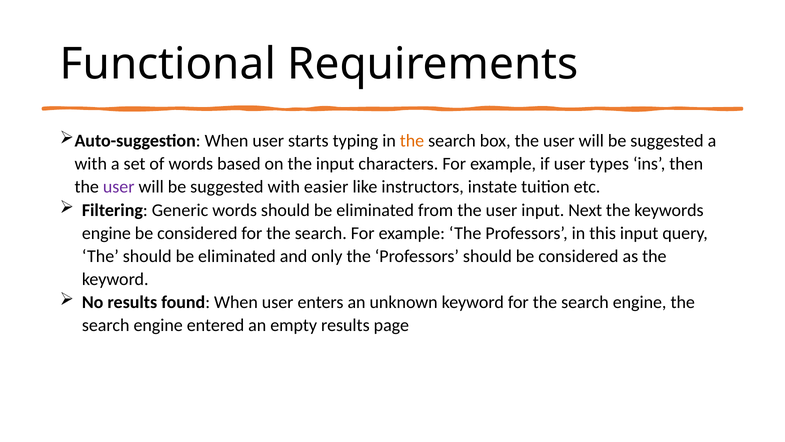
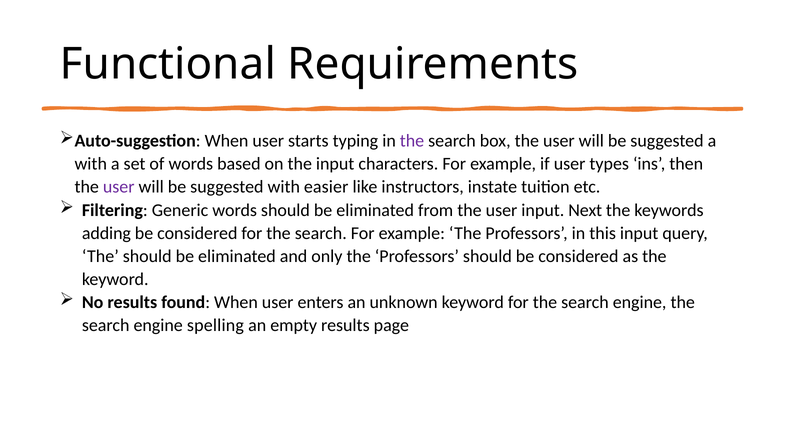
the at (412, 141) colour: orange -> purple
engine at (106, 233): engine -> adding
entered: entered -> spelling
